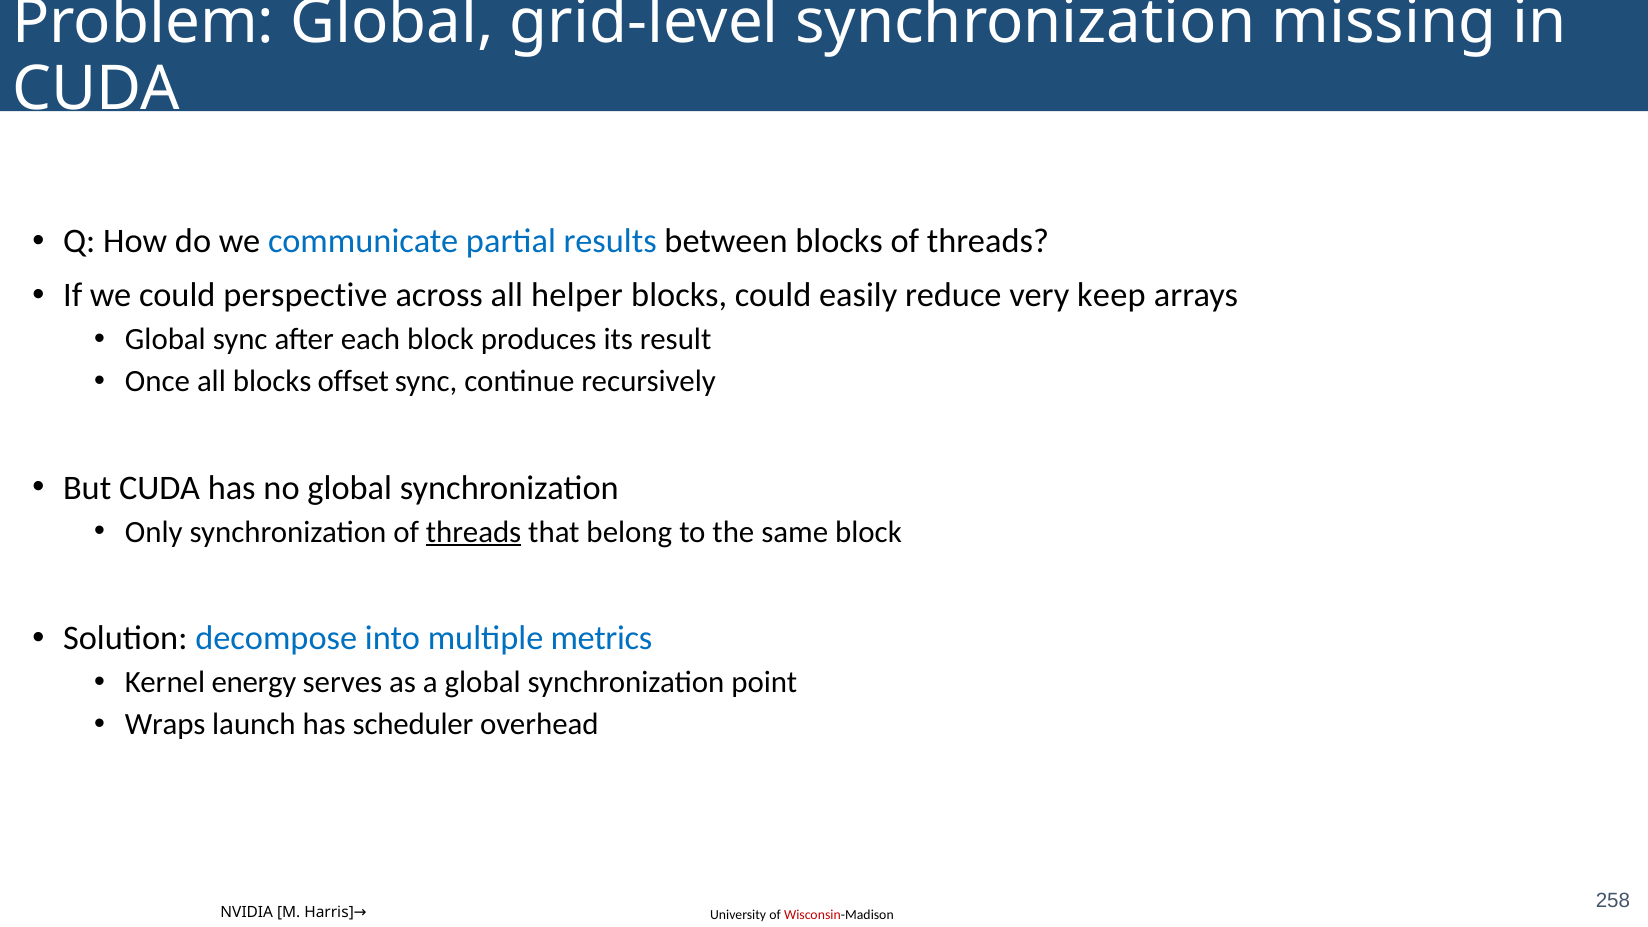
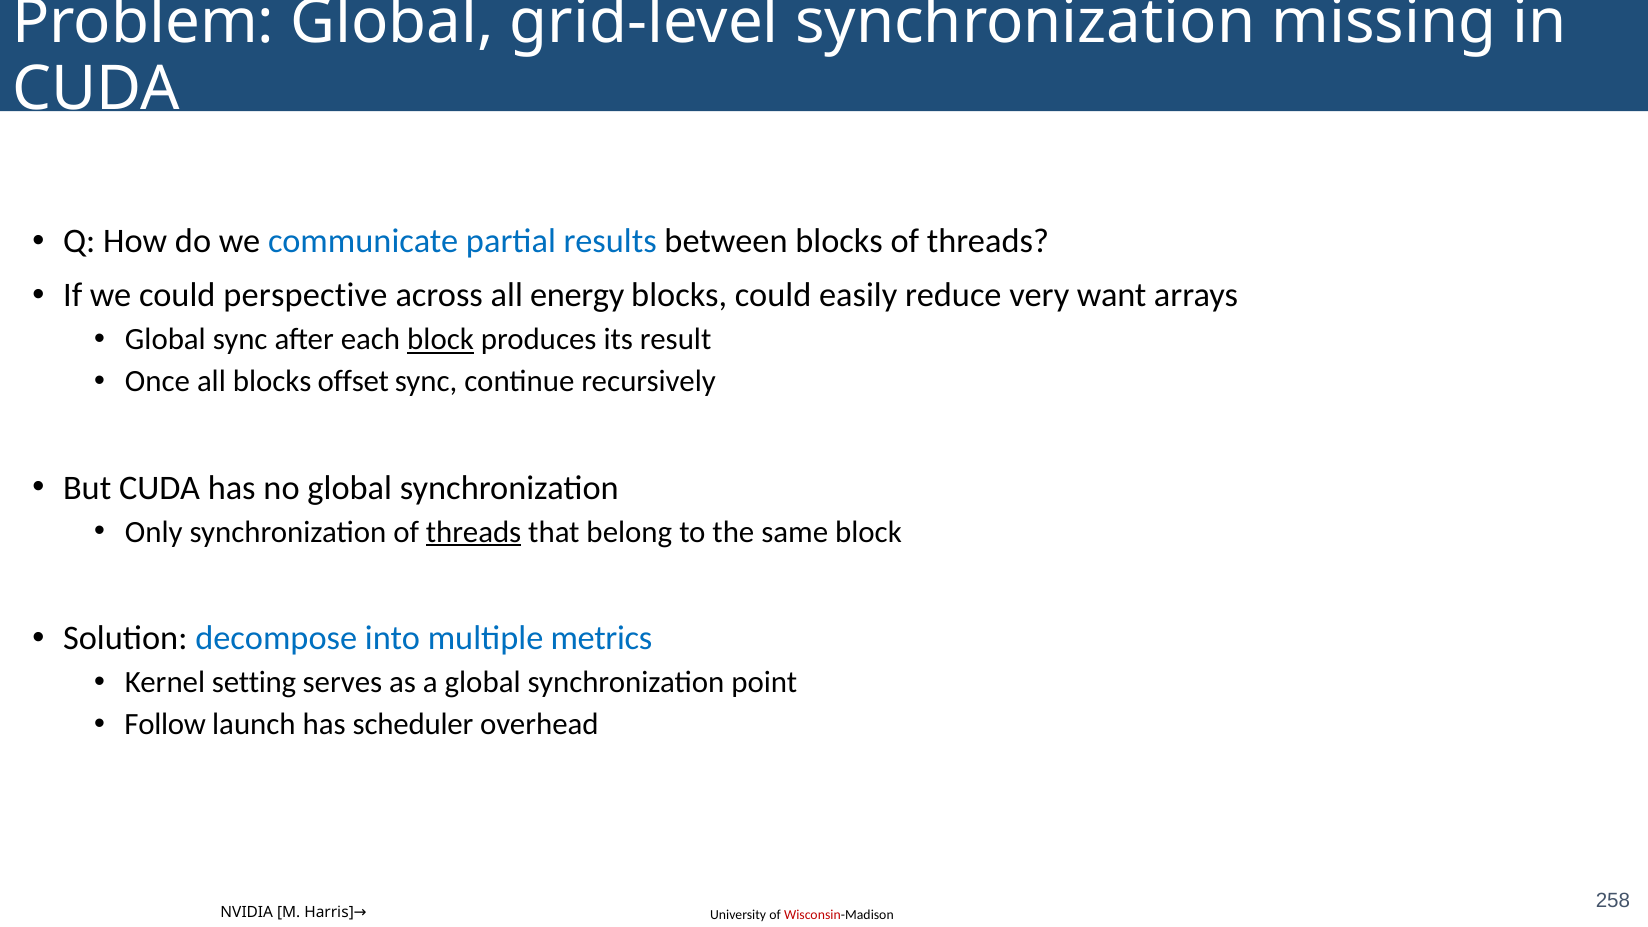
helper: helper -> energy
keep: keep -> want
block at (441, 339) underline: none -> present
energy: energy -> setting
Wraps: Wraps -> Follow
